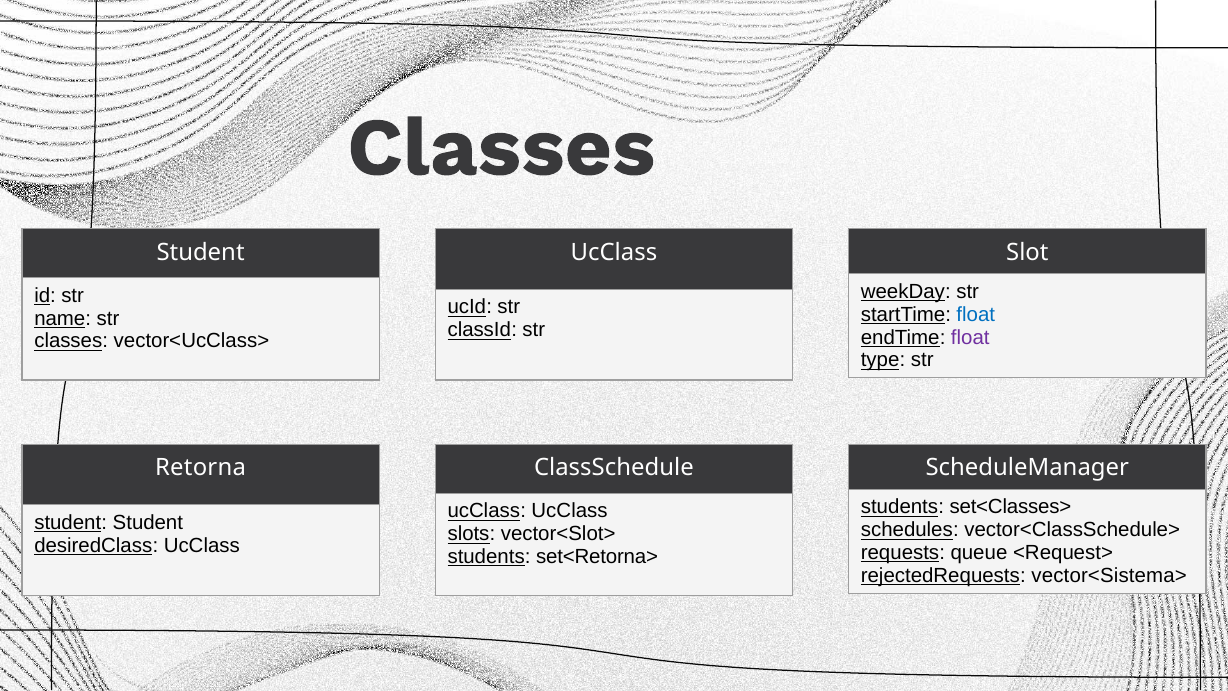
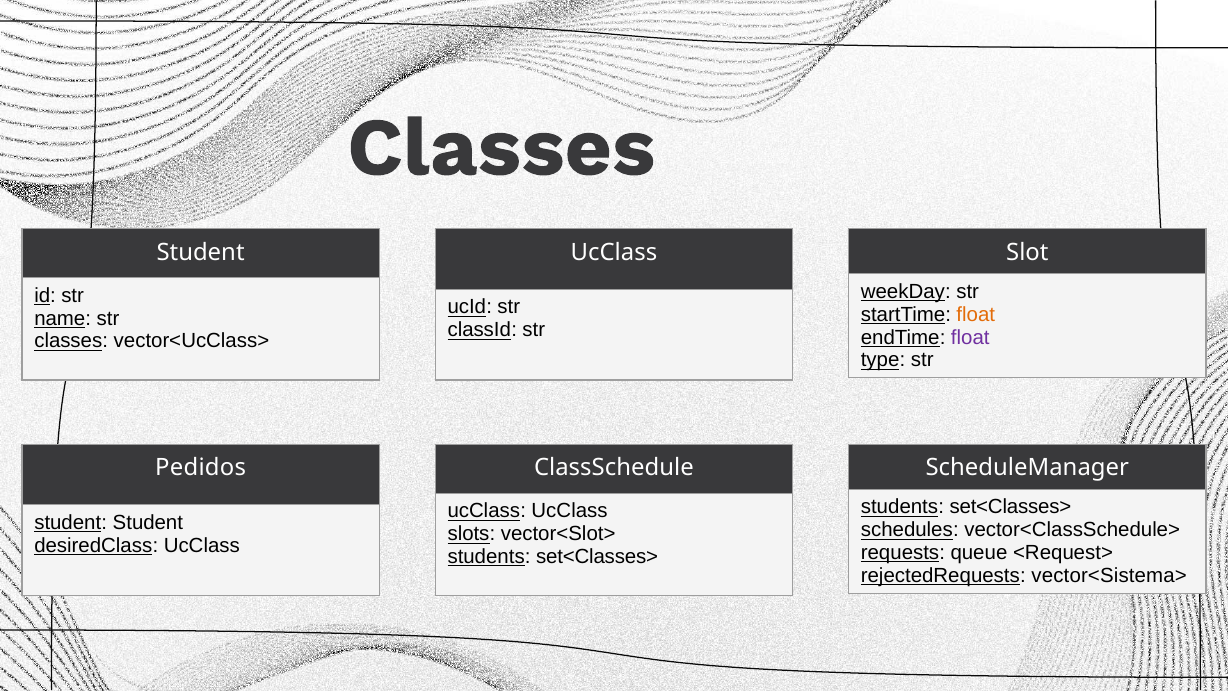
float at (976, 314) colour: blue -> orange
Retorna: Retorna -> Pedidos
set<Retorna> at (597, 557): set<Retorna> -> set<Classes>
